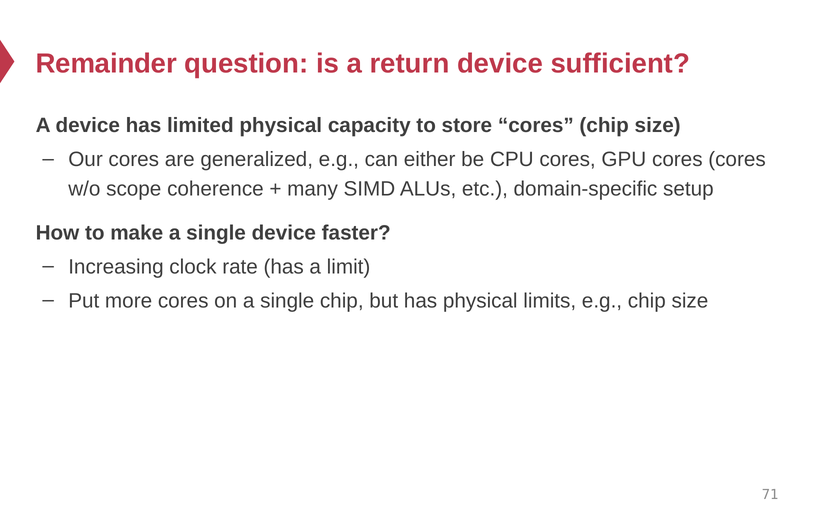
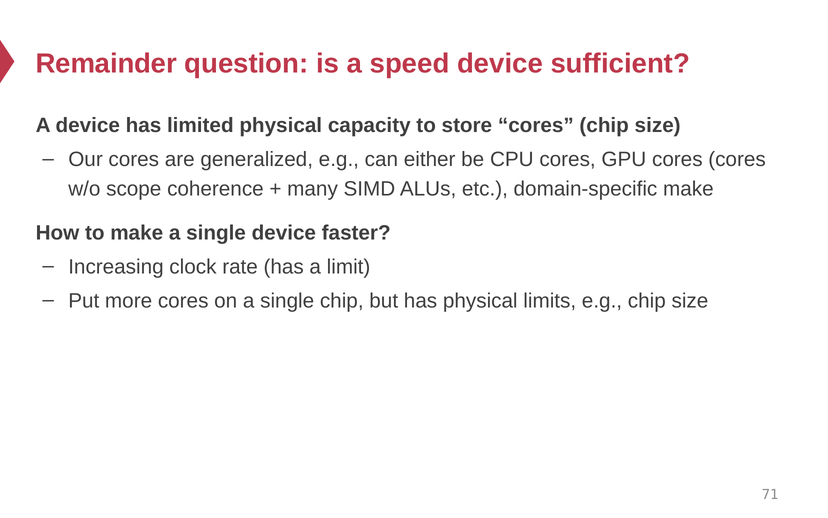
return: return -> speed
domain-specific setup: setup -> make
